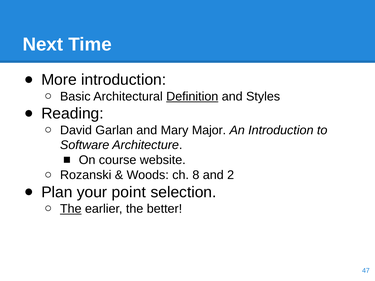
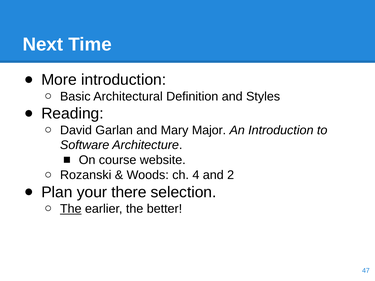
Definition underline: present -> none
8: 8 -> 4
point: point -> there
